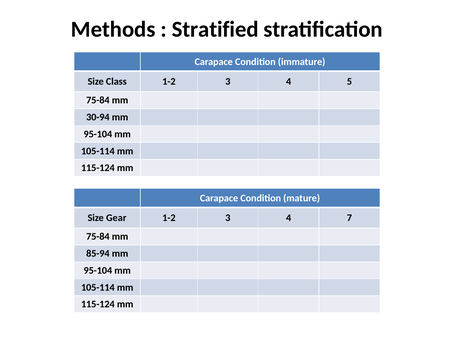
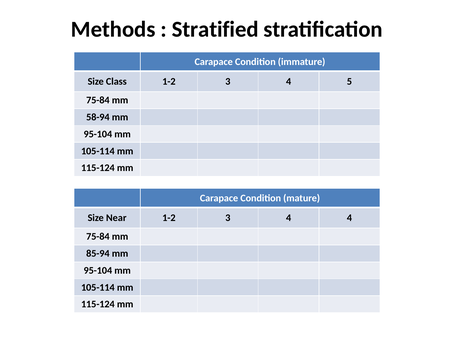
30-94: 30-94 -> 58-94
Gear: Gear -> Near
4 7: 7 -> 4
